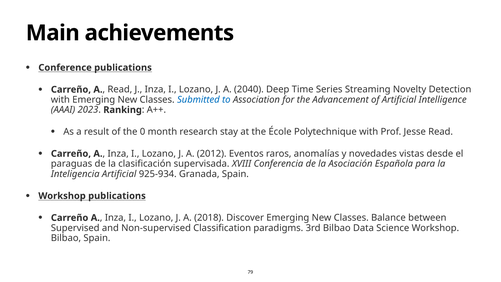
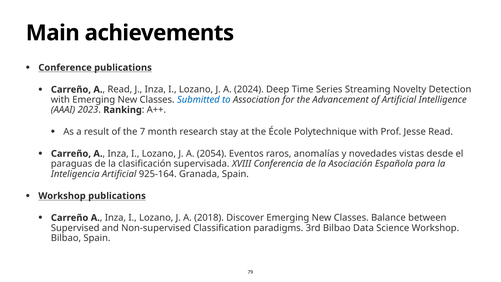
2040: 2040 -> 2024
0: 0 -> 7
2012: 2012 -> 2054
925-934: 925-934 -> 925-164
